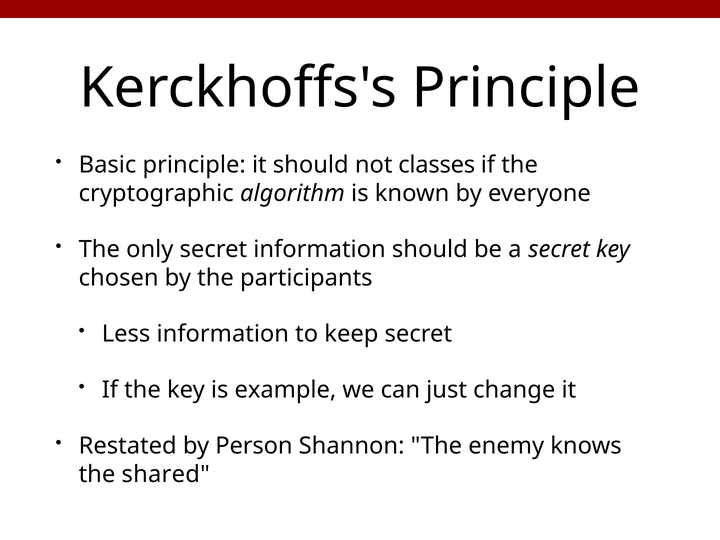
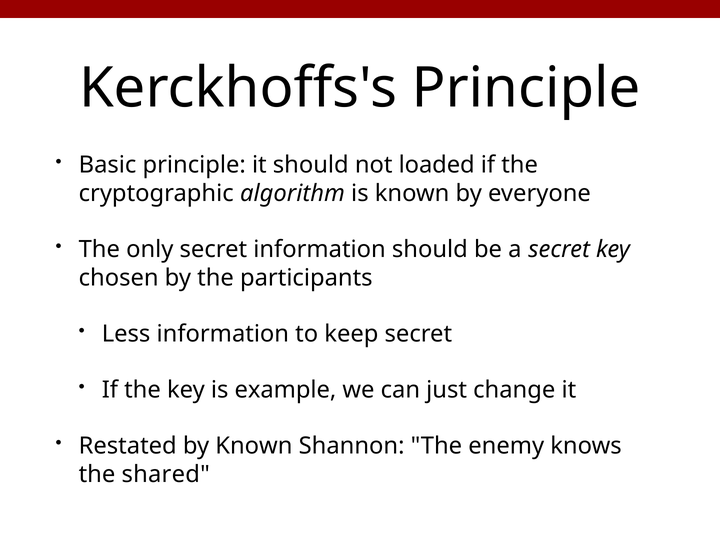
classes: classes -> loaded
by Person: Person -> Known
